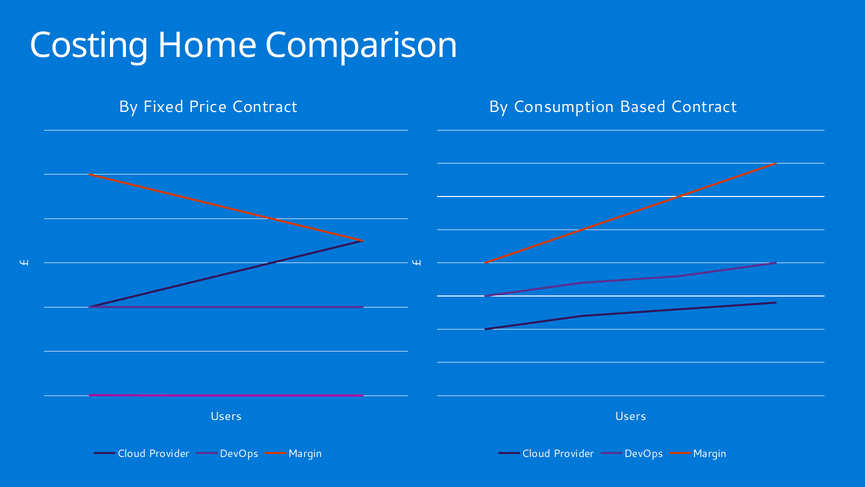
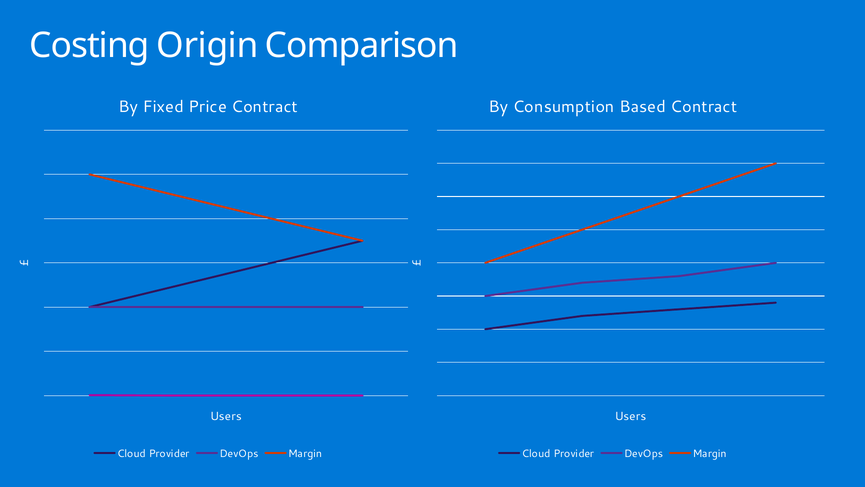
Home: Home -> Origin
